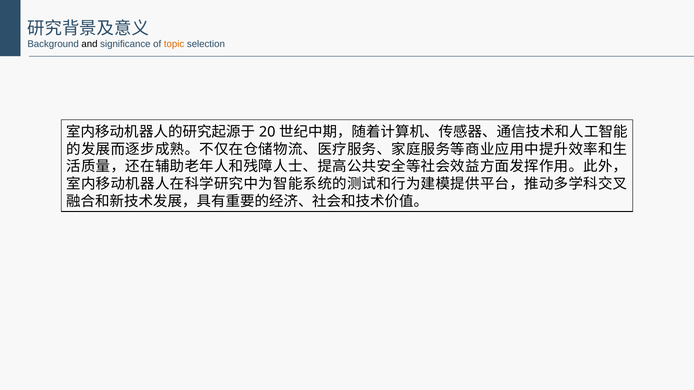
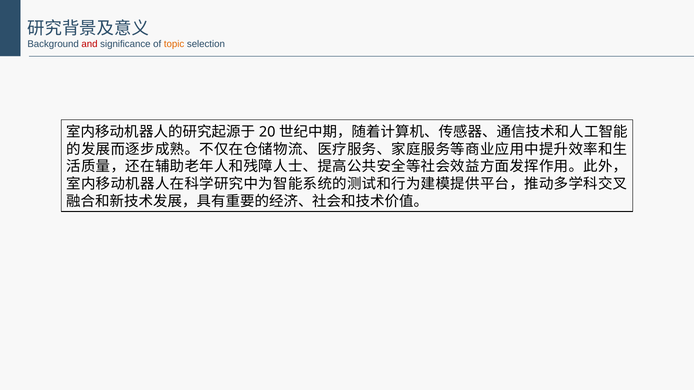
and colour: black -> red
